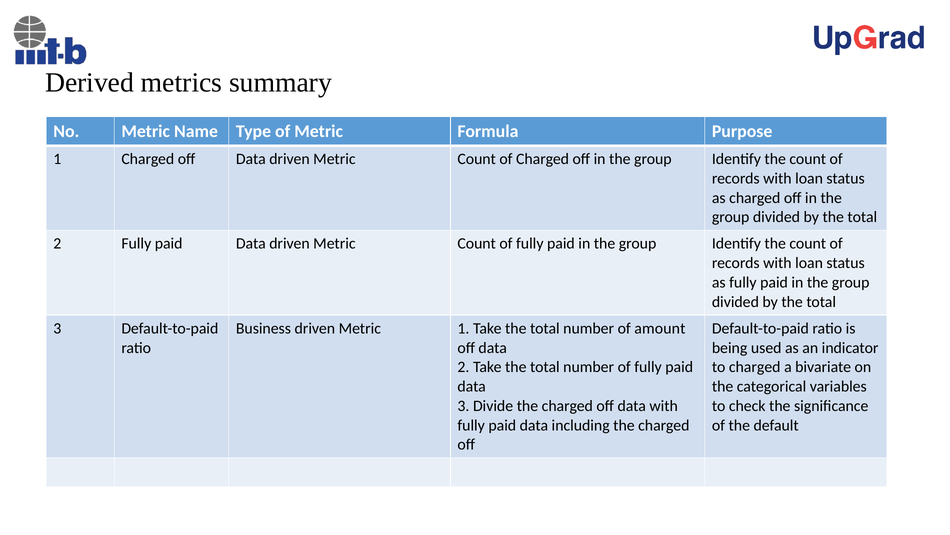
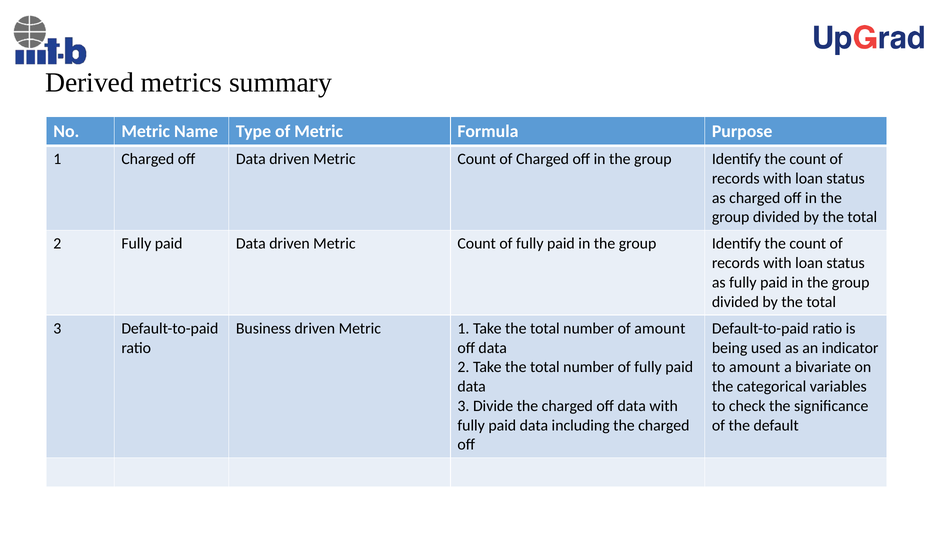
to charged: charged -> amount
